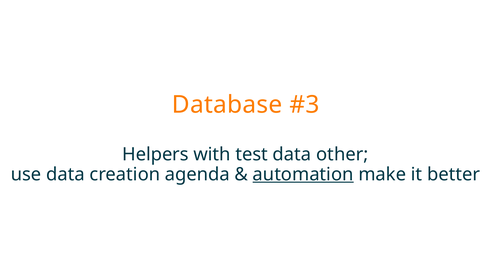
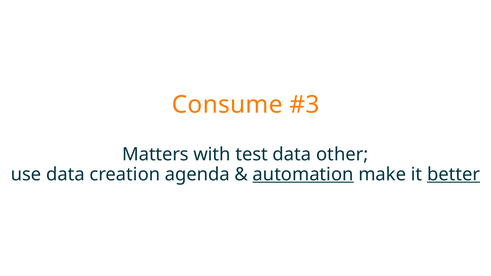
Database: Database -> Consume
Helpers: Helpers -> Matters
better underline: none -> present
